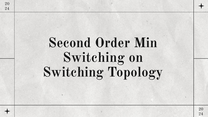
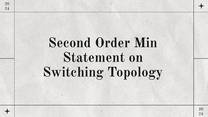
Switching at (94, 57): Switching -> Statement
